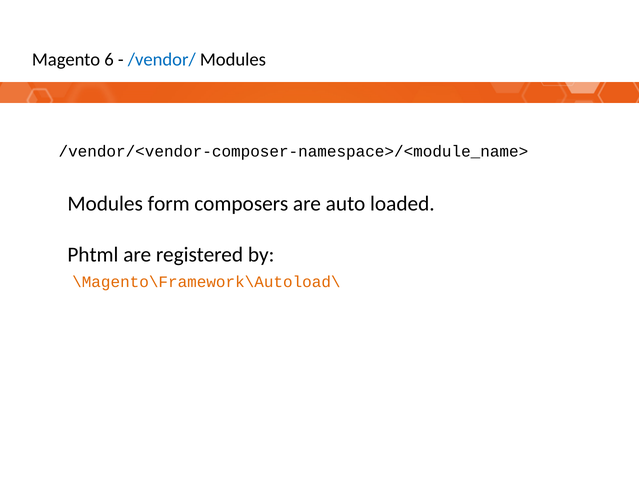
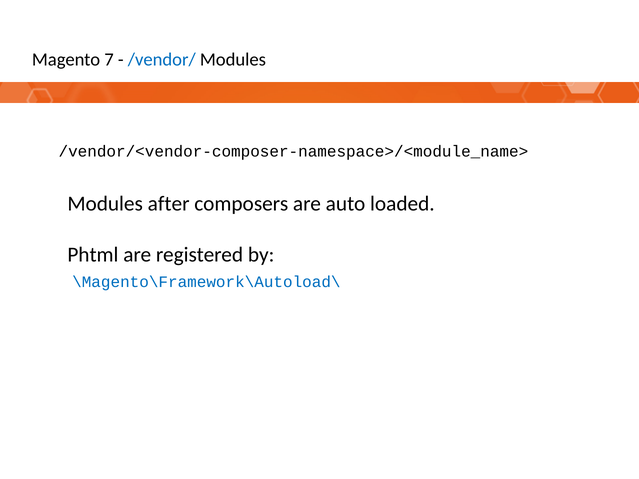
6: 6 -> 7
form: form -> after
\Magento\Framework\Autoload\ colour: orange -> blue
